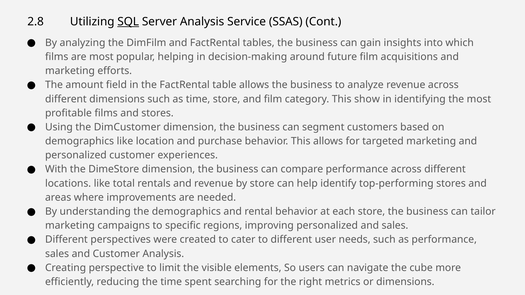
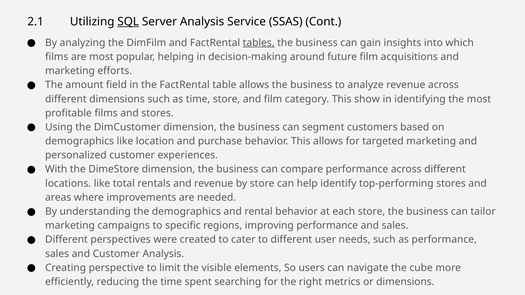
2.8: 2.8 -> 2.1
tables underline: none -> present
improving personalized: personalized -> performance
